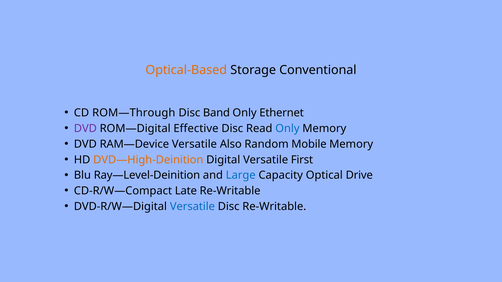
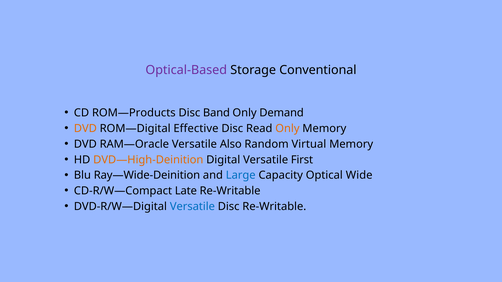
Optical-Based colour: orange -> purple
ROM—Through: ROM—Through -> ROM—Products
Ethernet: Ethernet -> Demand
DVD at (85, 129) colour: purple -> orange
Only at (287, 129) colour: blue -> orange
RAM—Device: RAM—Device -> RAM—Oracle
Mobile: Mobile -> Virtual
Ray—Level-Deinition: Ray—Level-Deinition -> Ray—Wide-Deinition
Drive: Drive -> Wide
